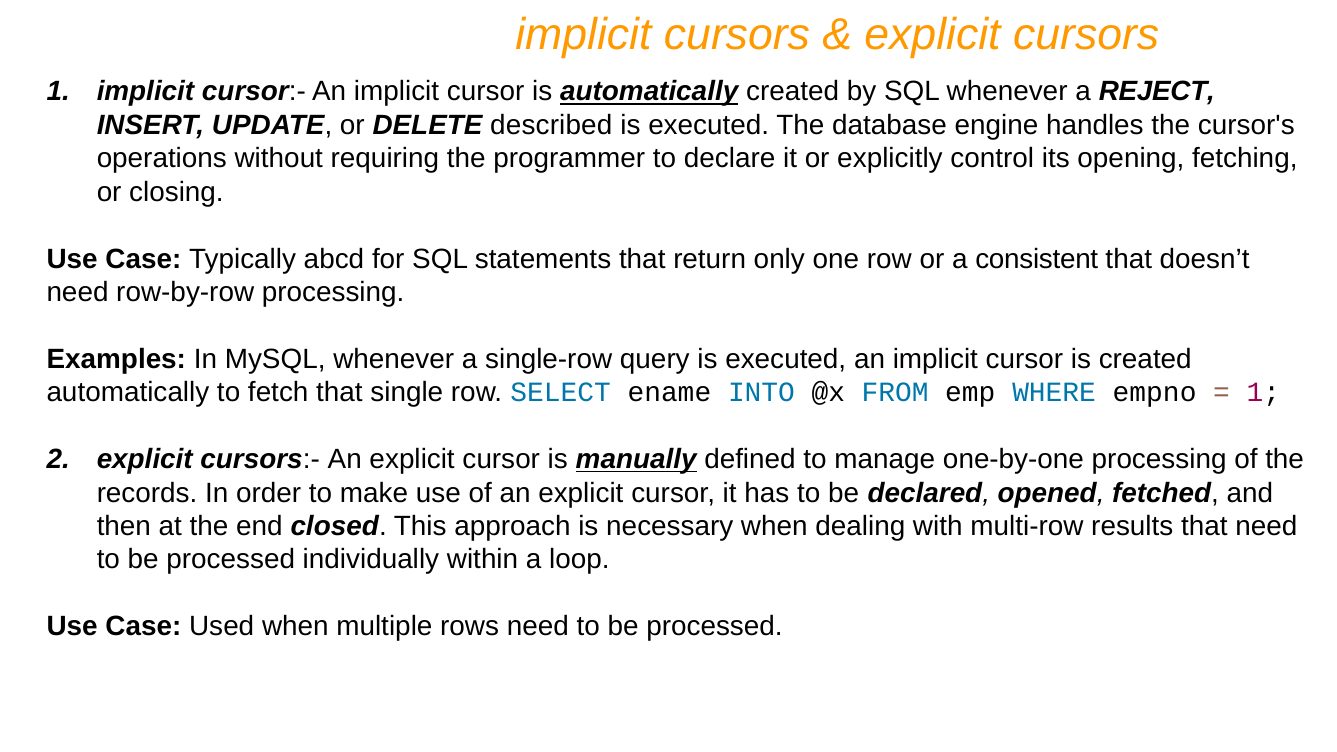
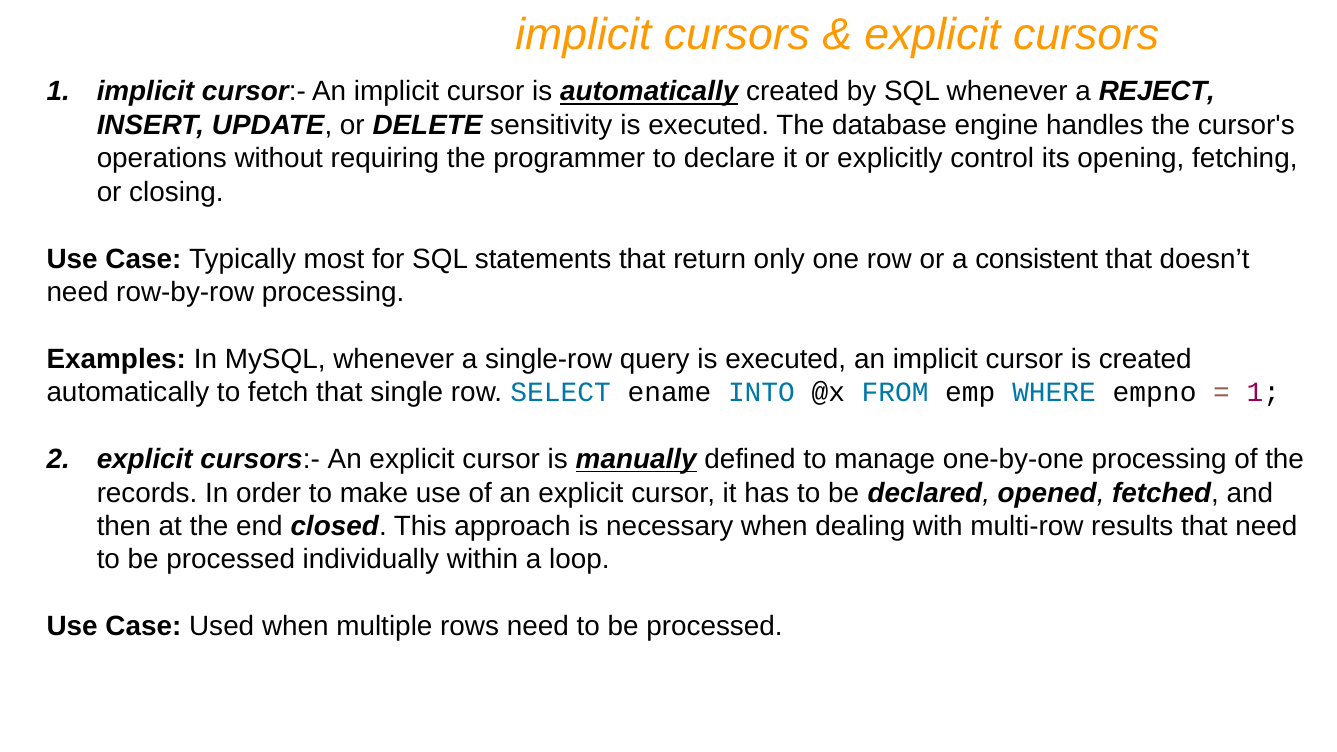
described: described -> sensitivity
abcd: abcd -> most
